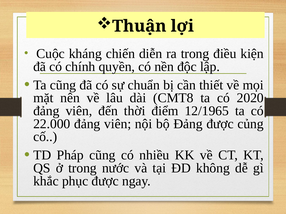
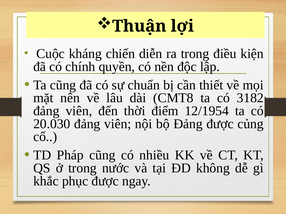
2020: 2020 -> 3182
12/1965: 12/1965 -> 12/1954
22.000: 22.000 -> 20.030
